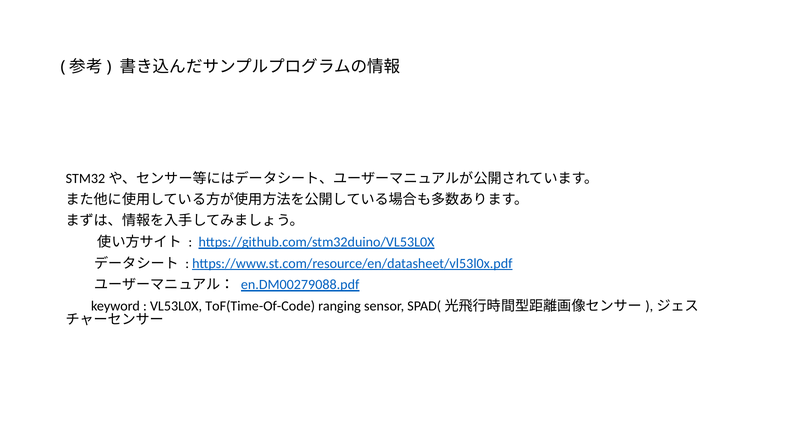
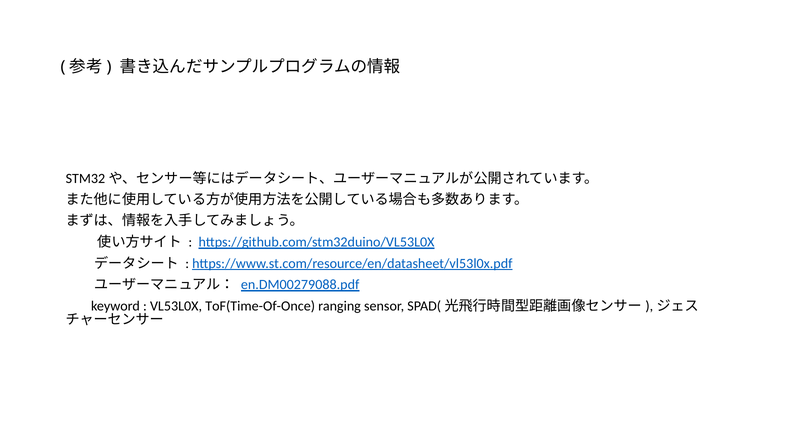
ToF(Time-Of-Code: ToF(Time-Of-Code -> ToF(Time-Of-Once
